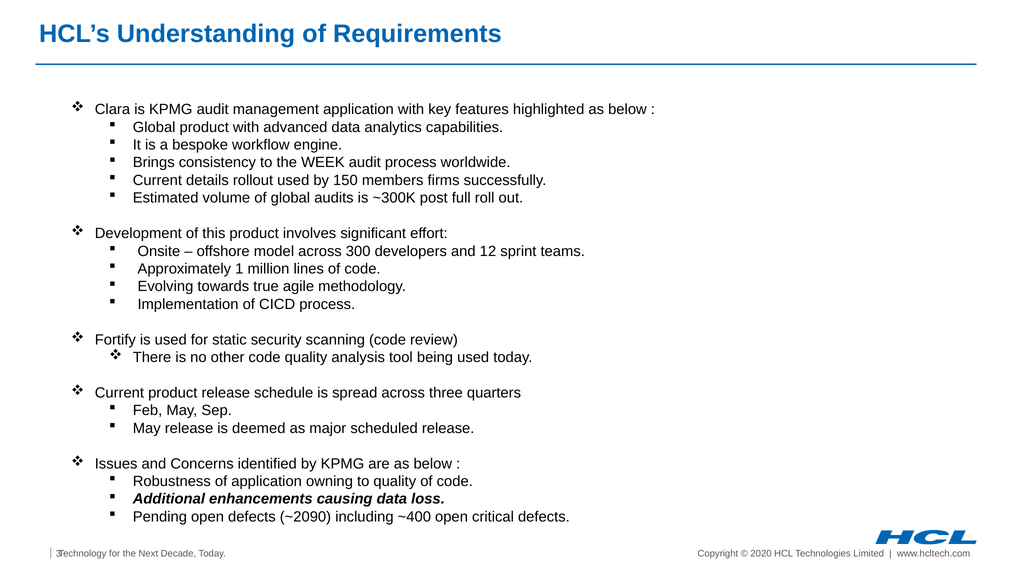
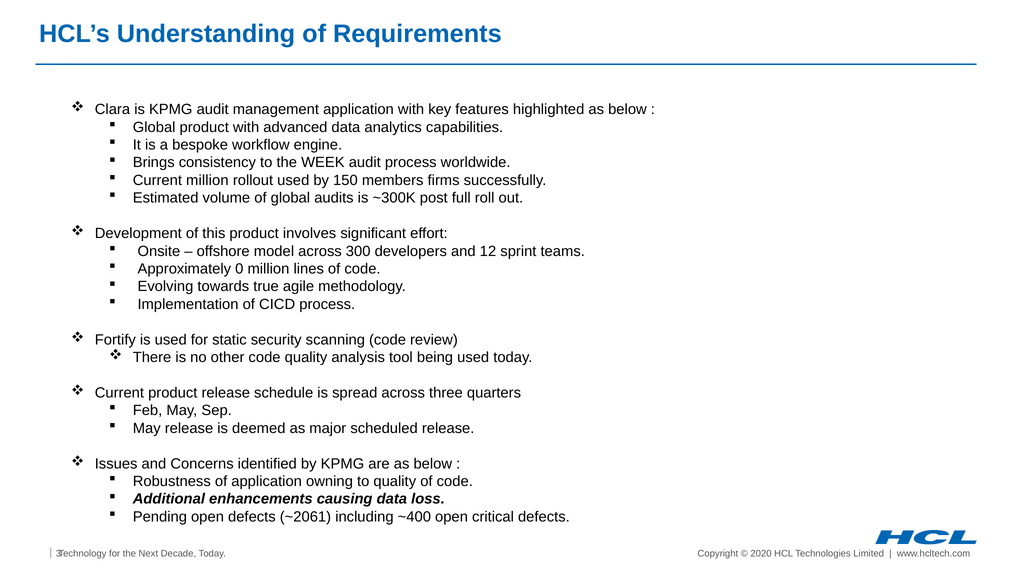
Current details: details -> million
1: 1 -> 0
~2090: ~2090 -> ~2061
